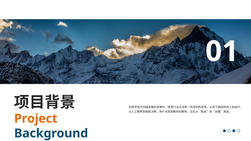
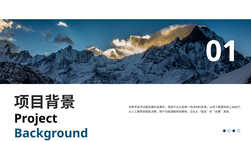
Project colour: orange -> black
